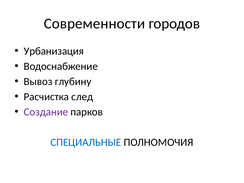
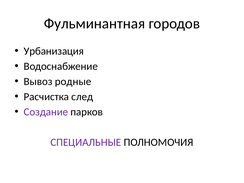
Современности: Современности -> Фульминантная
глубину: глубину -> родные
СПЕЦИАЛЬНЫЕ colour: blue -> purple
